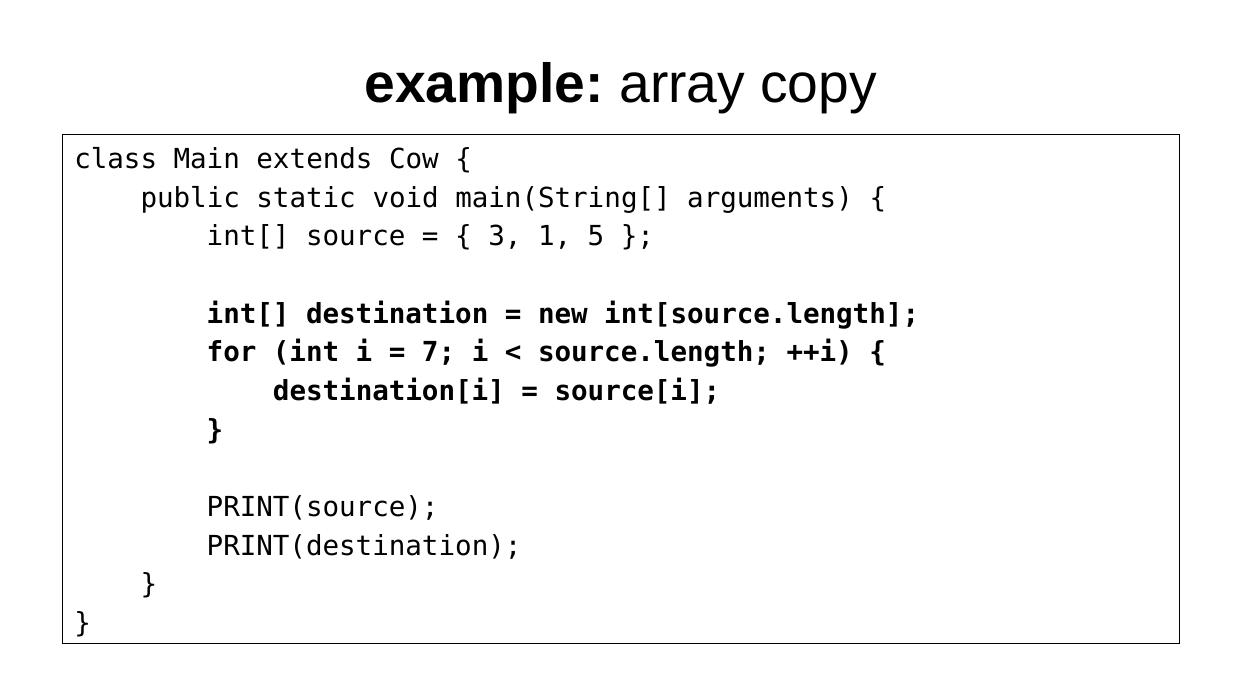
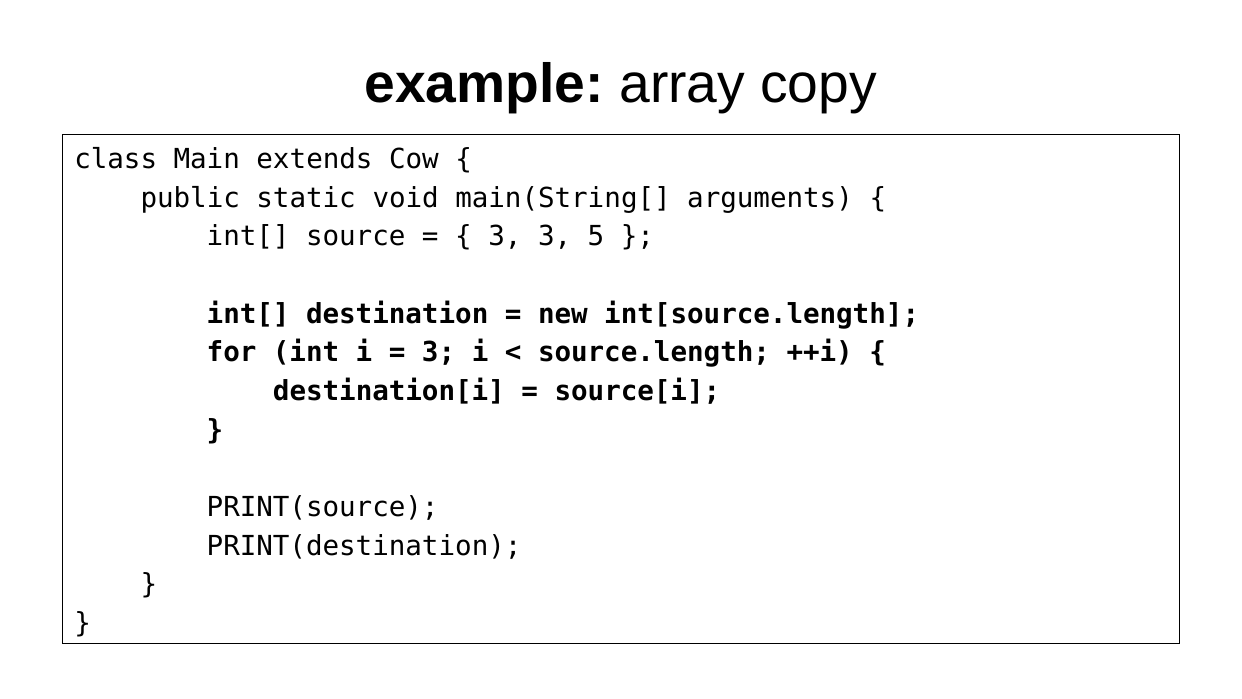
3 1: 1 -> 3
7 at (439, 352): 7 -> 3
